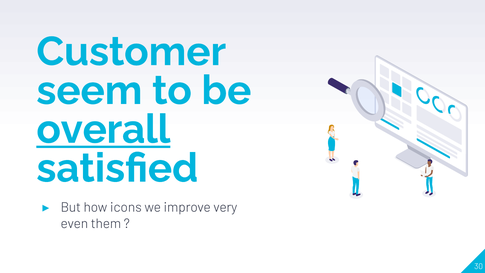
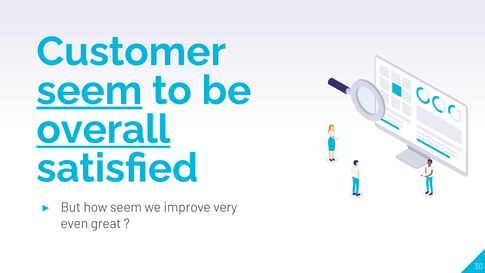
seem at (89, 91) underline: none -> present
how icons: icons -> seem
them: them -> great
